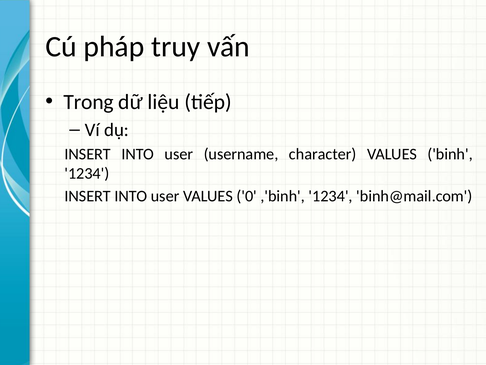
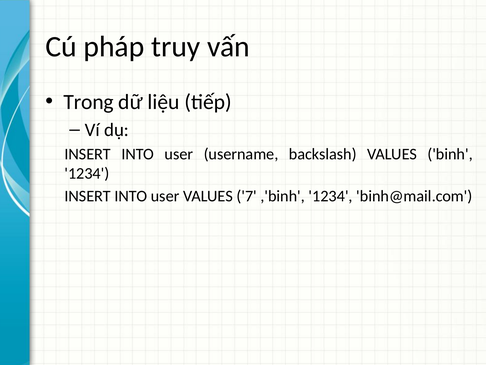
character: character -> backslash
0: 0 -> 7
